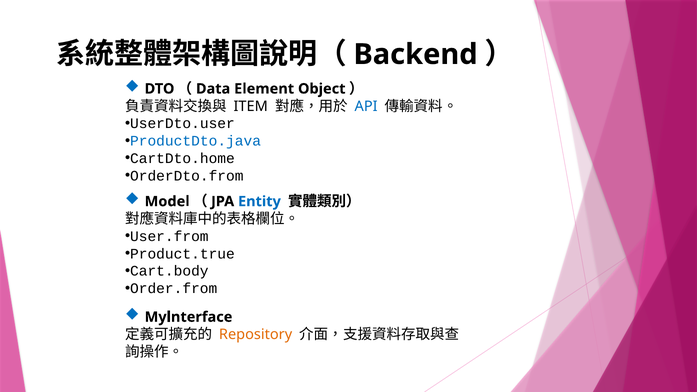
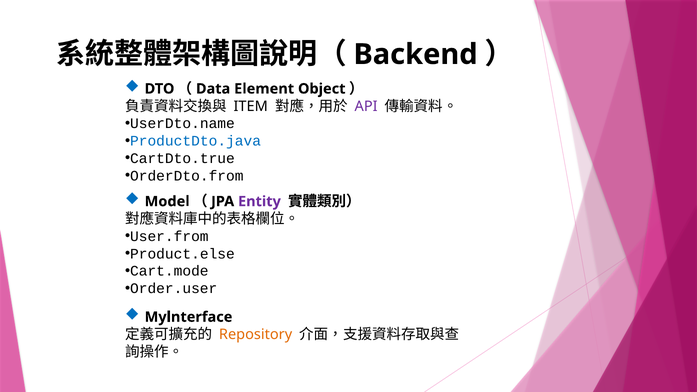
API colour: blue -> purple
UserDto.user: UserDto.user -> UserDto.name
CartDto.home: CartDto.home -> CartDto.true
Entity colour: blue -> purple
Product.true: Product.true -> Product.else
Cart.body: Cart.body -> Cart.mode
Order.from: Order.from -> Order.user
